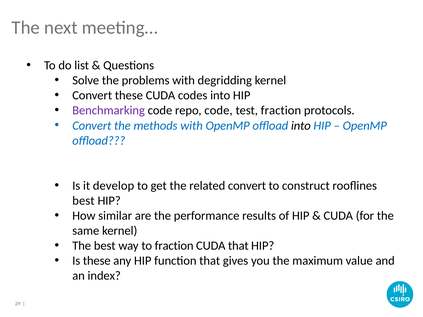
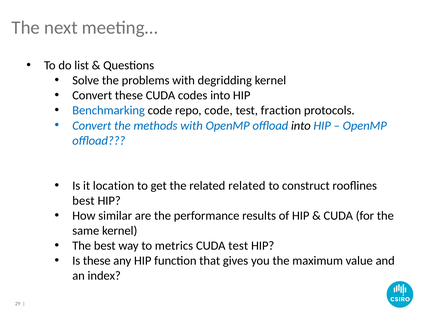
Benchmarking colour: purple -> blue
develop: develop -> location
related convert: convert -> related
to fraction: fraction -> metrics
CUDA that: that -> test
